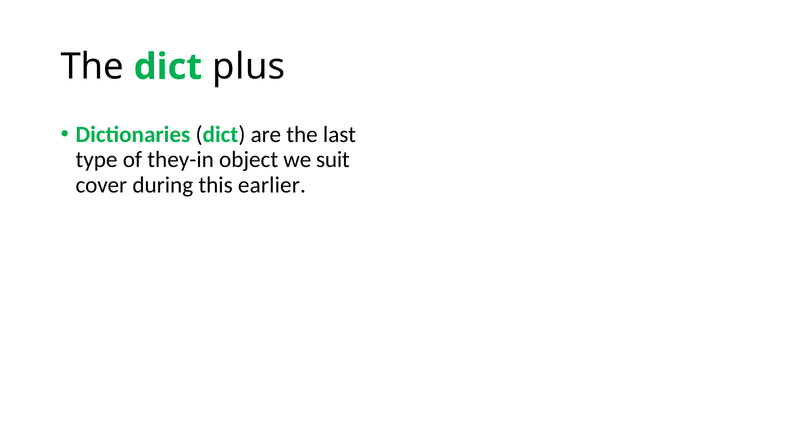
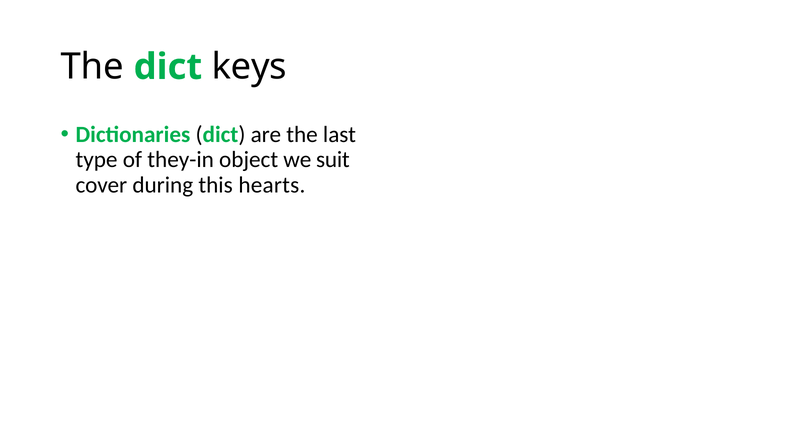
plus: plus -> keys
earlier: earlier -> hearts
